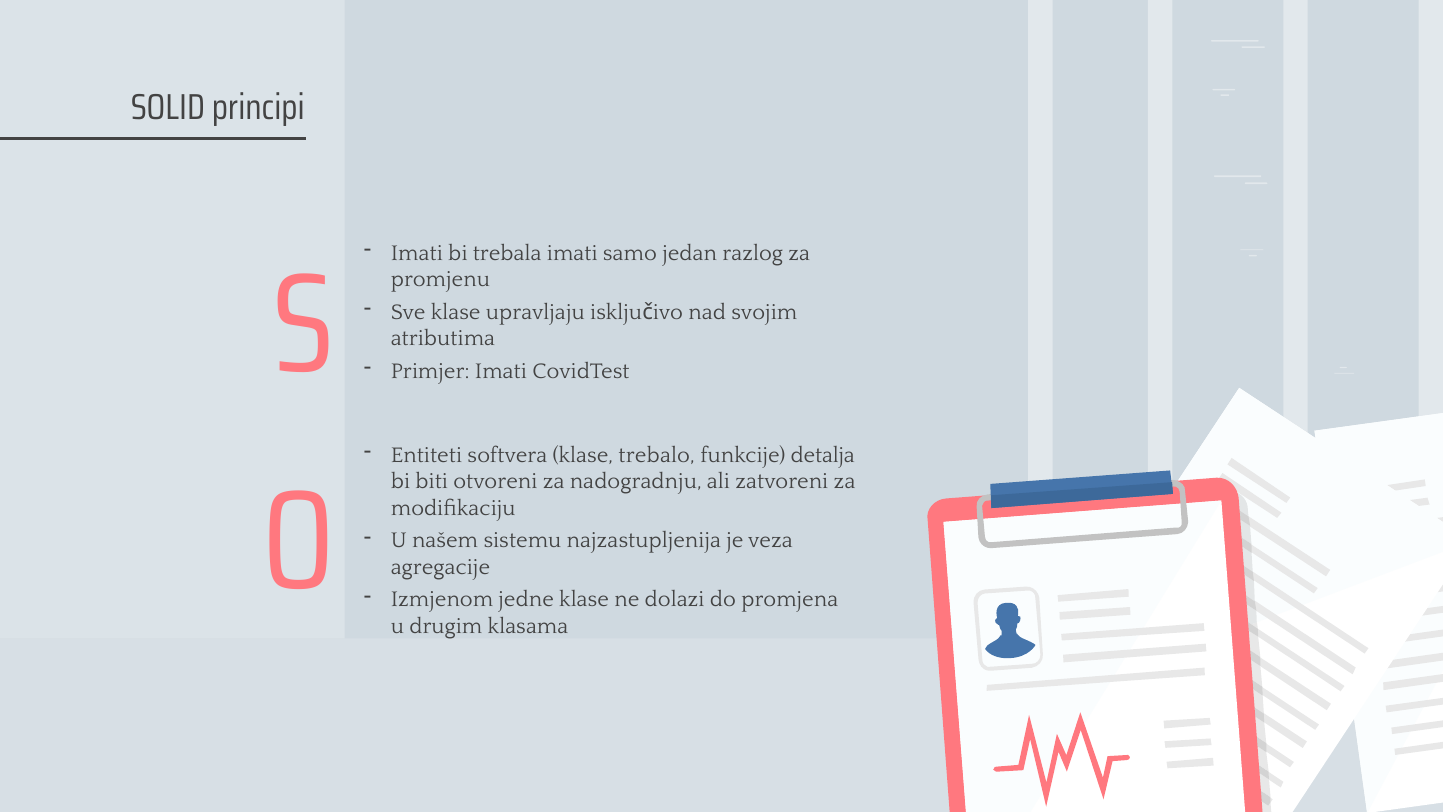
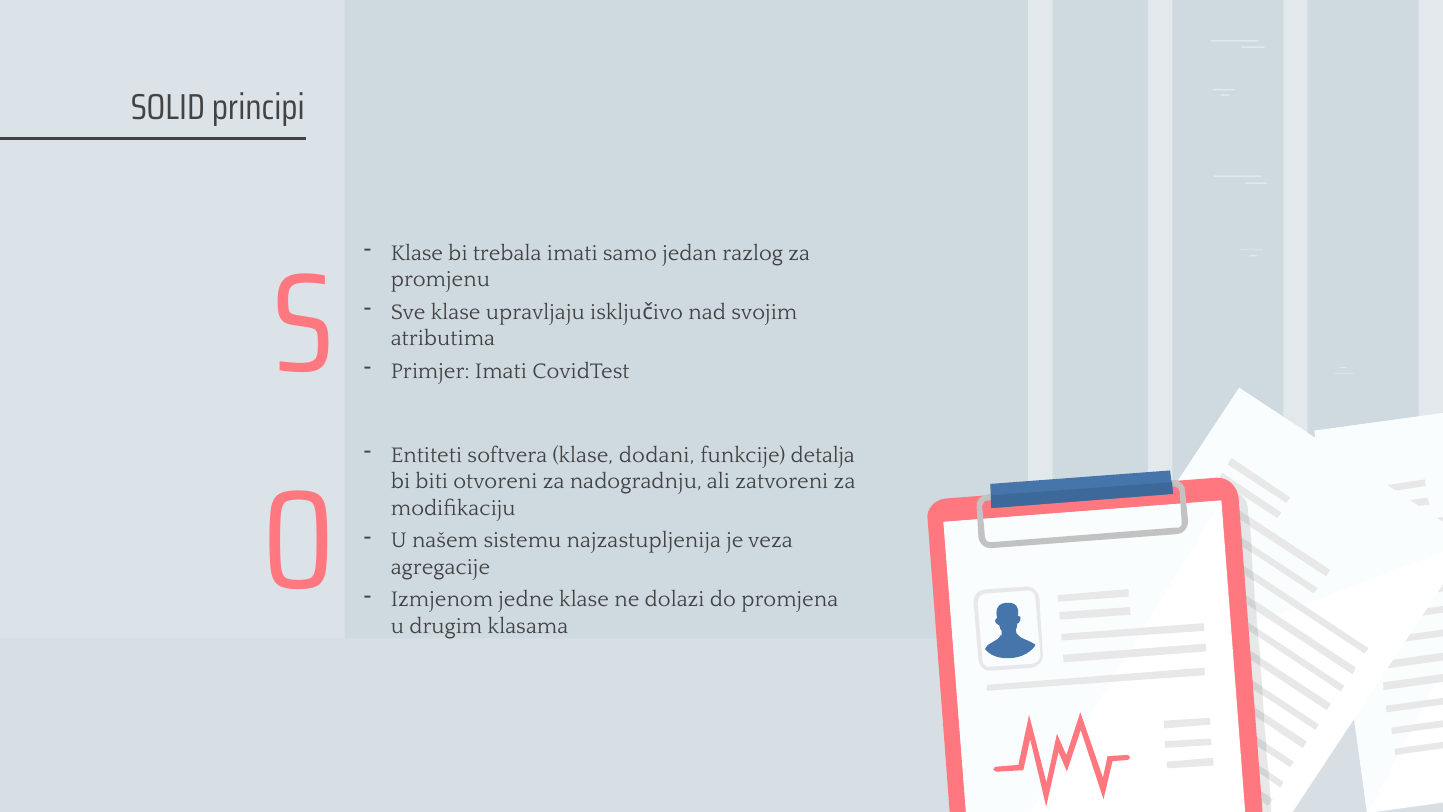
Imati at (417, 253): Imati -> Klase
trebalo: trebalo -> dodani
